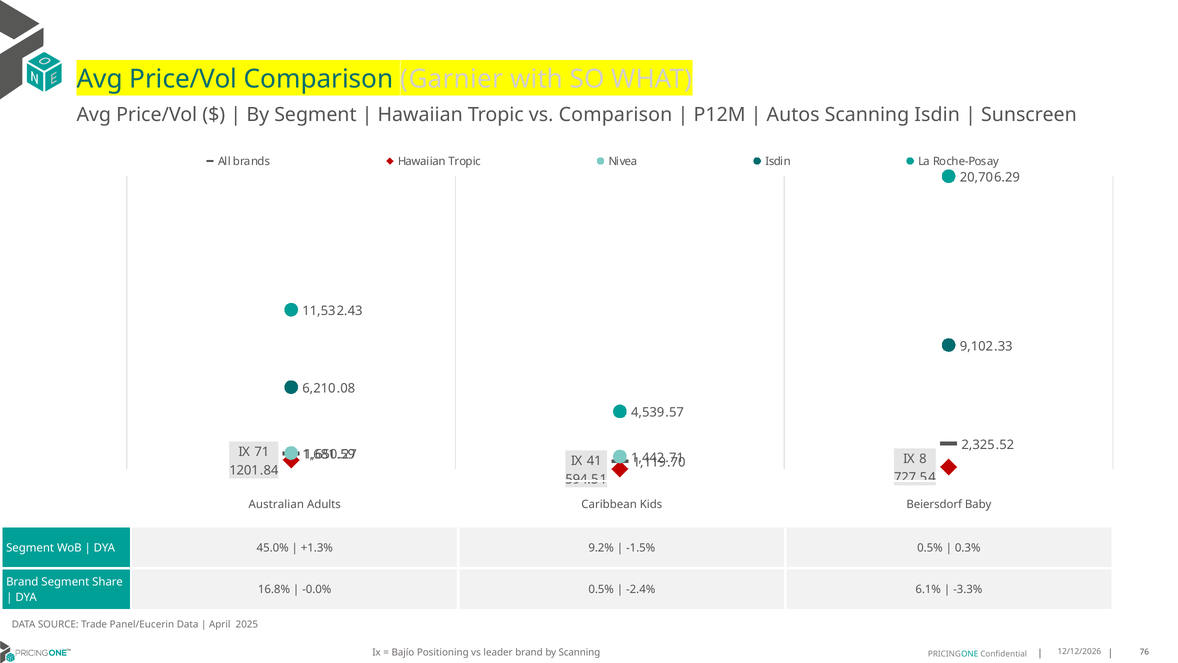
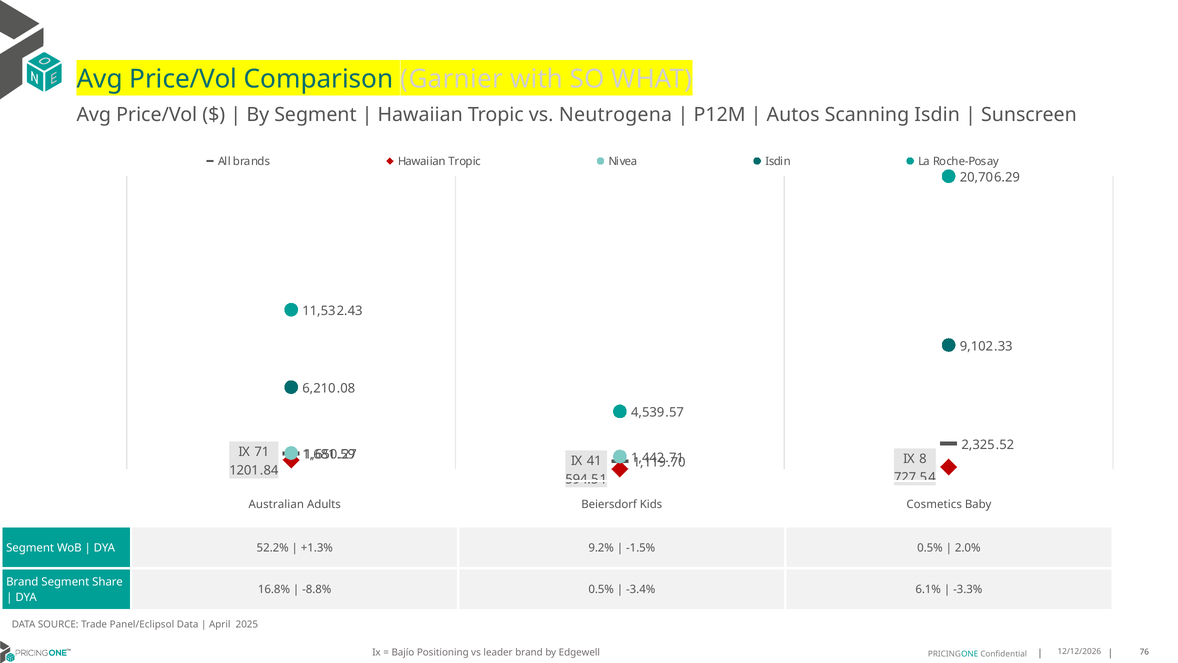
vs Comparison: Comparison -> Neutrogena
Caribbean: Caribbean -> Beiersdorf
Beiersdorf: Beiersdorf -> Cosmetics
45.0%: 45.0% -> 52.2%
0.3%: 0.3% -> 2.0%
-0.0%: -0.0% -> -8.8%
-2.4%: -2.4% -> -3.4%
Panel/Eucerin: Panel/Eucerin -> Panel/Eclipsol
by Scanning: Scanning -> Edgewell
